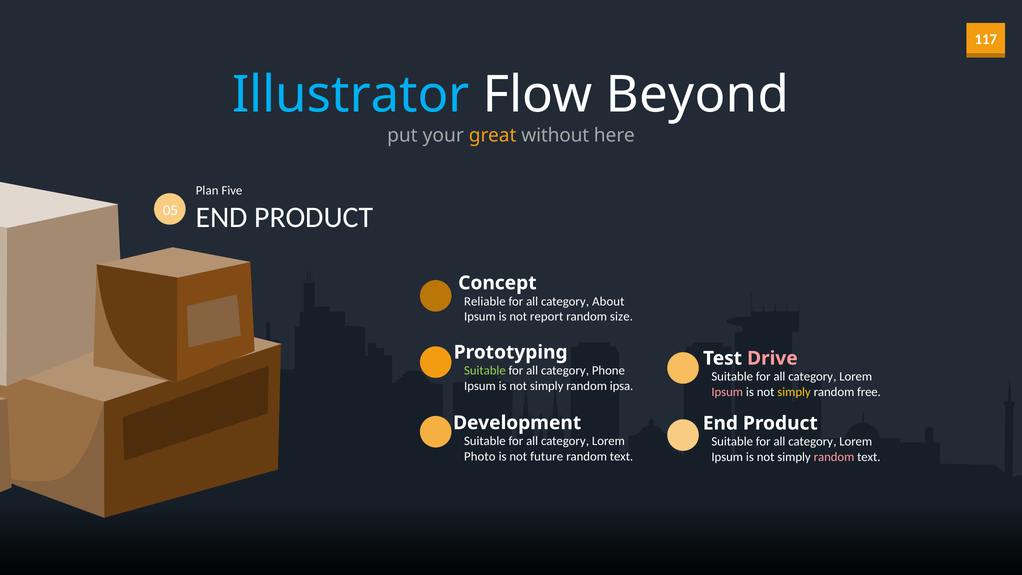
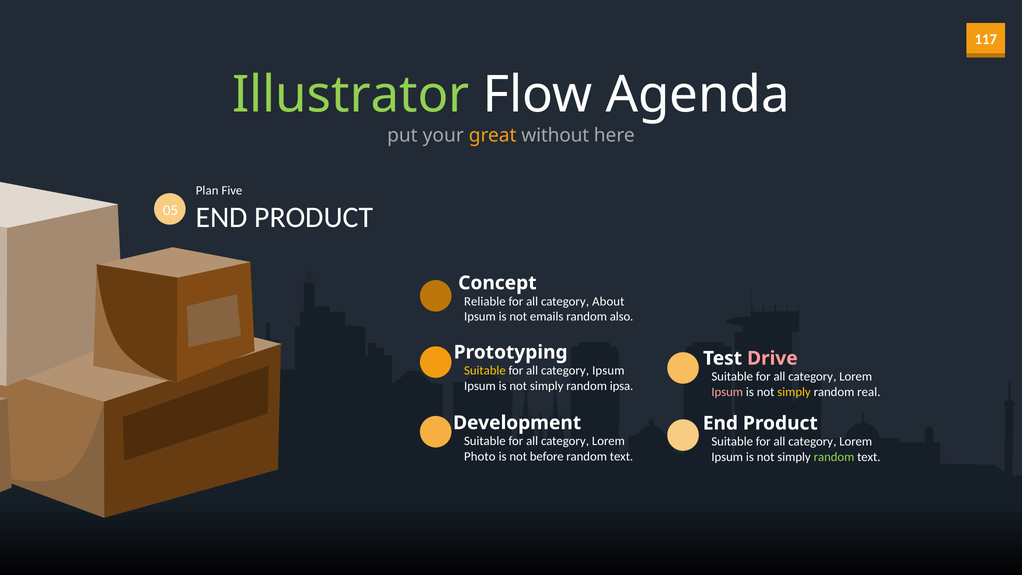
Illustrator colour: light blue -> light green
Beyond: Beyond -> Agenda
report: report -> emails
size: size -> also
Suitable at (485, 371) colour: light green -> yellow
category Phone: Phone -> Ipsum
free: free -> real
future: future -> before
random at (834, 457) colour: pink -> light green
